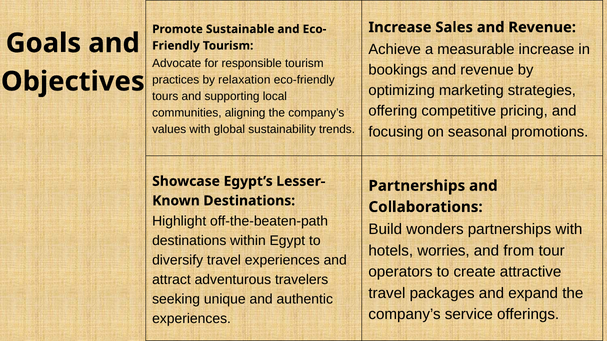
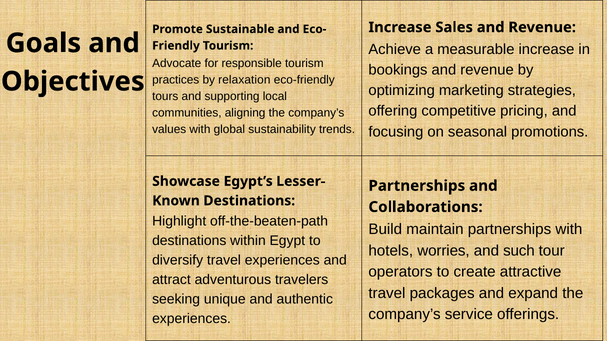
wonders: wonders -> maintain
from: from -> such
